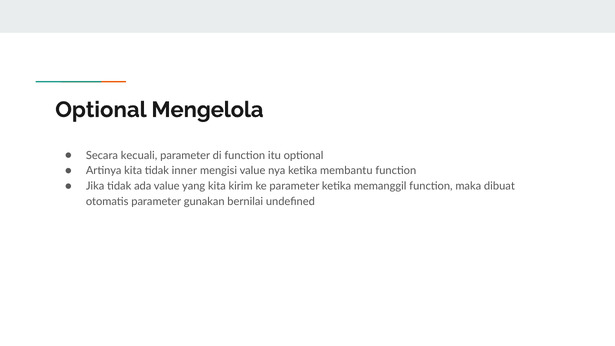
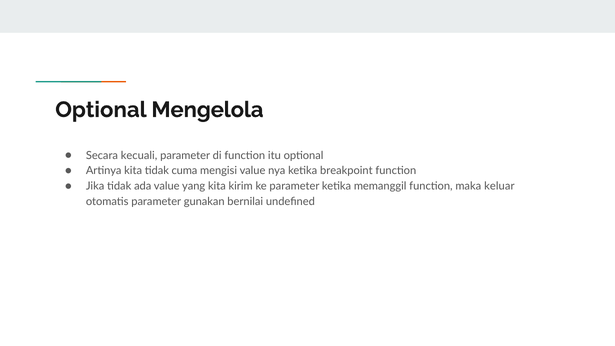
inner: inner -> cuma
membantu: membantu -> breakpoint
dibuat: dibuat -> keluar
